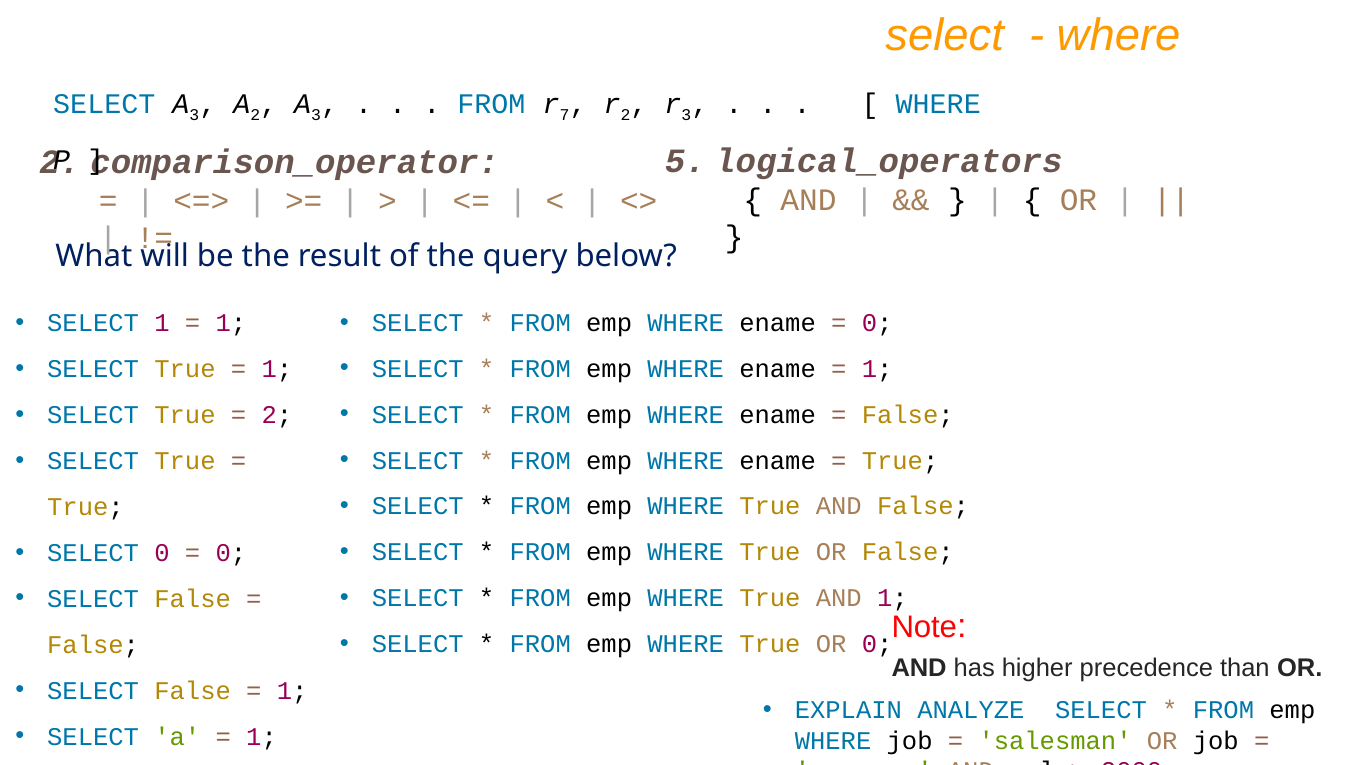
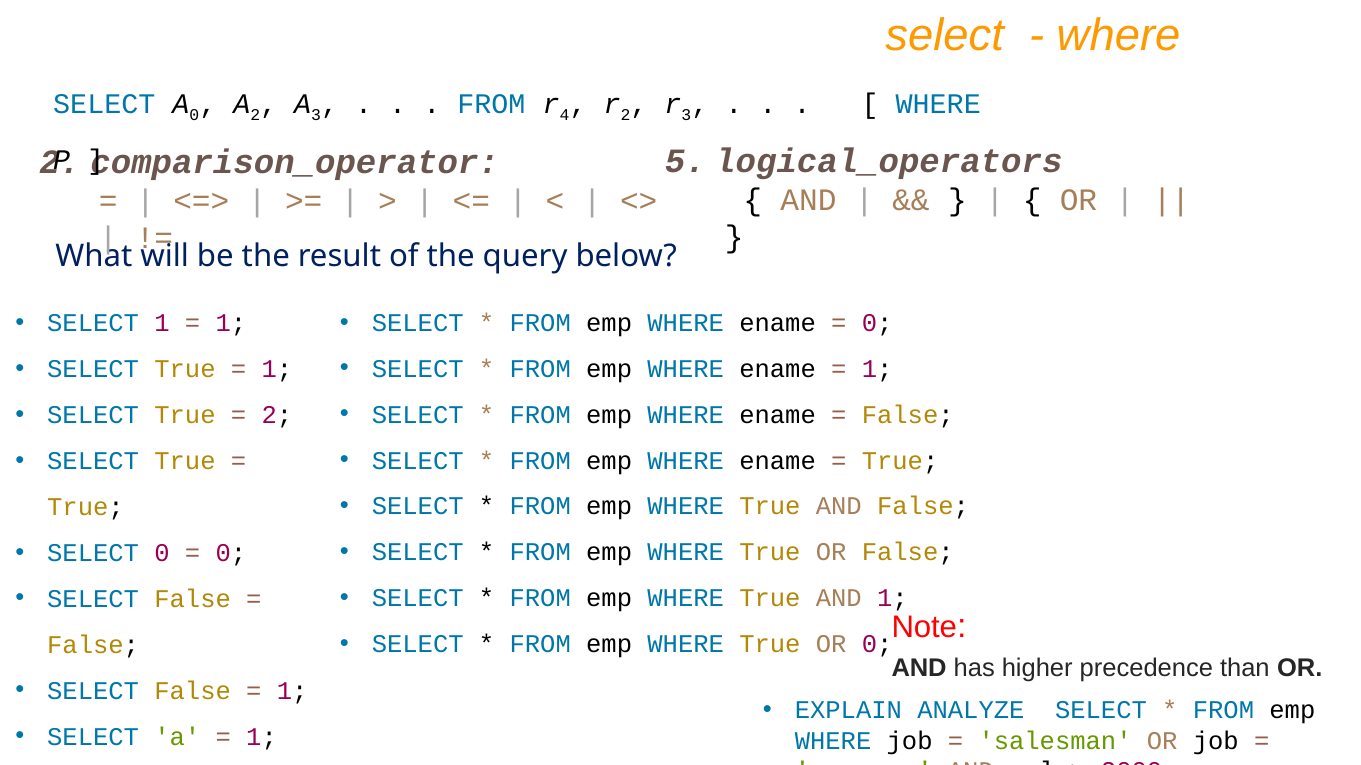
SELECT A 3: 3 -> 0
7: 7 -> 4
